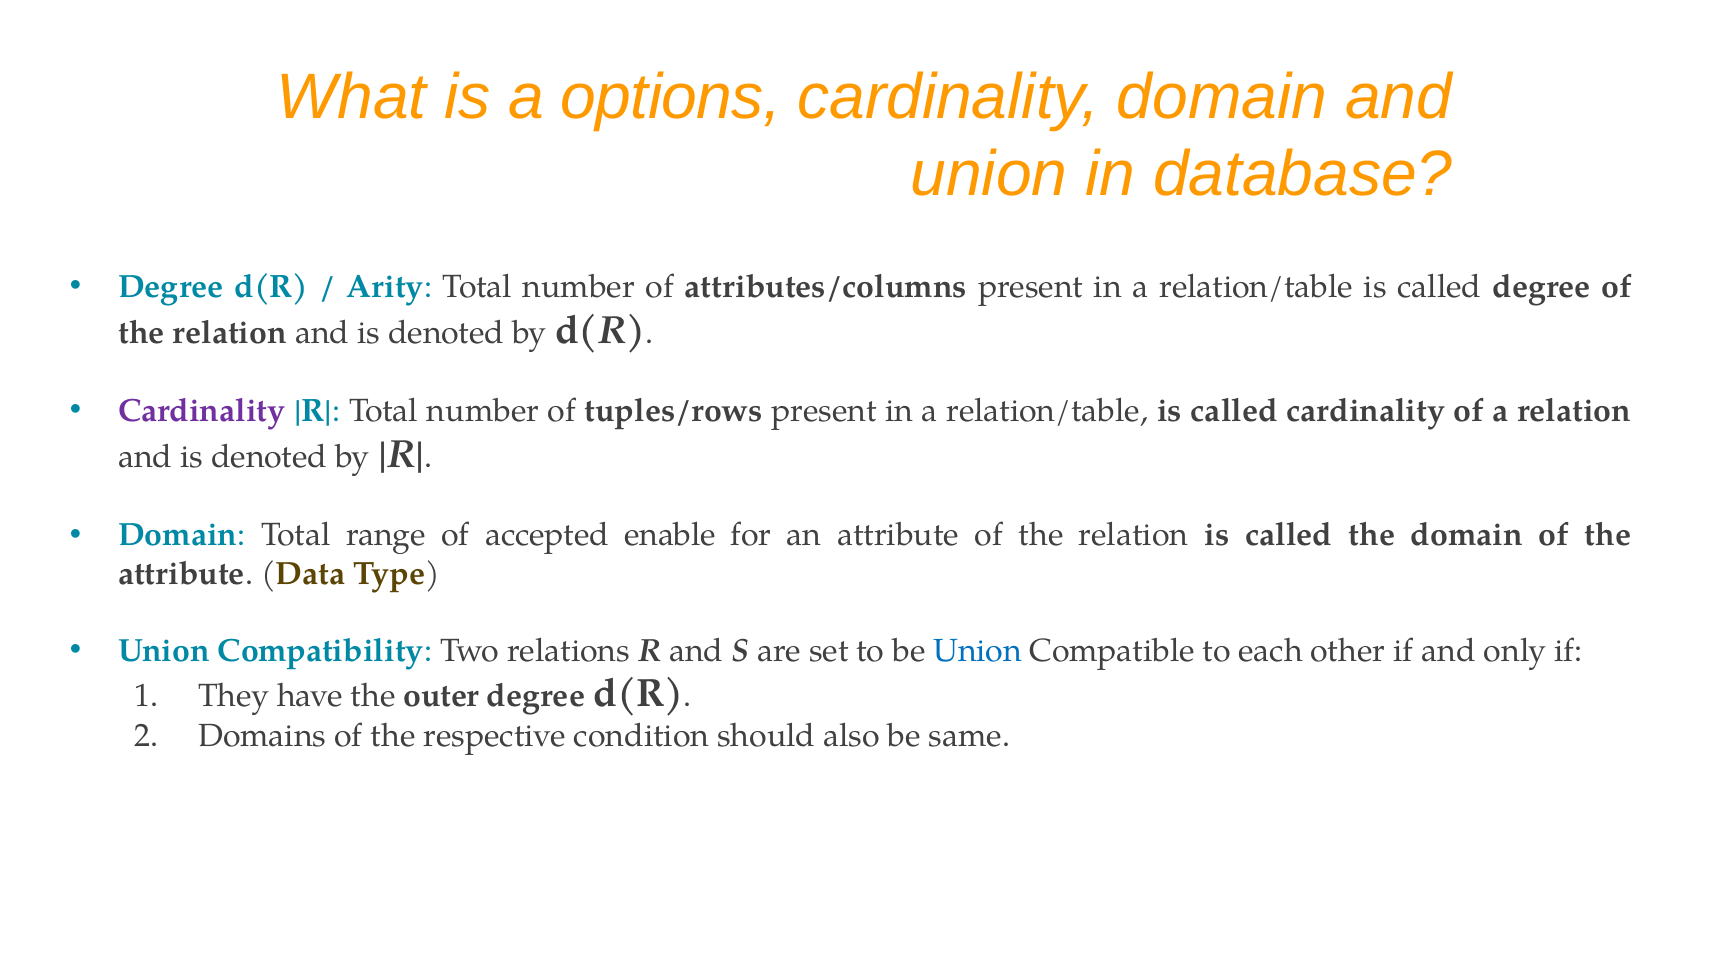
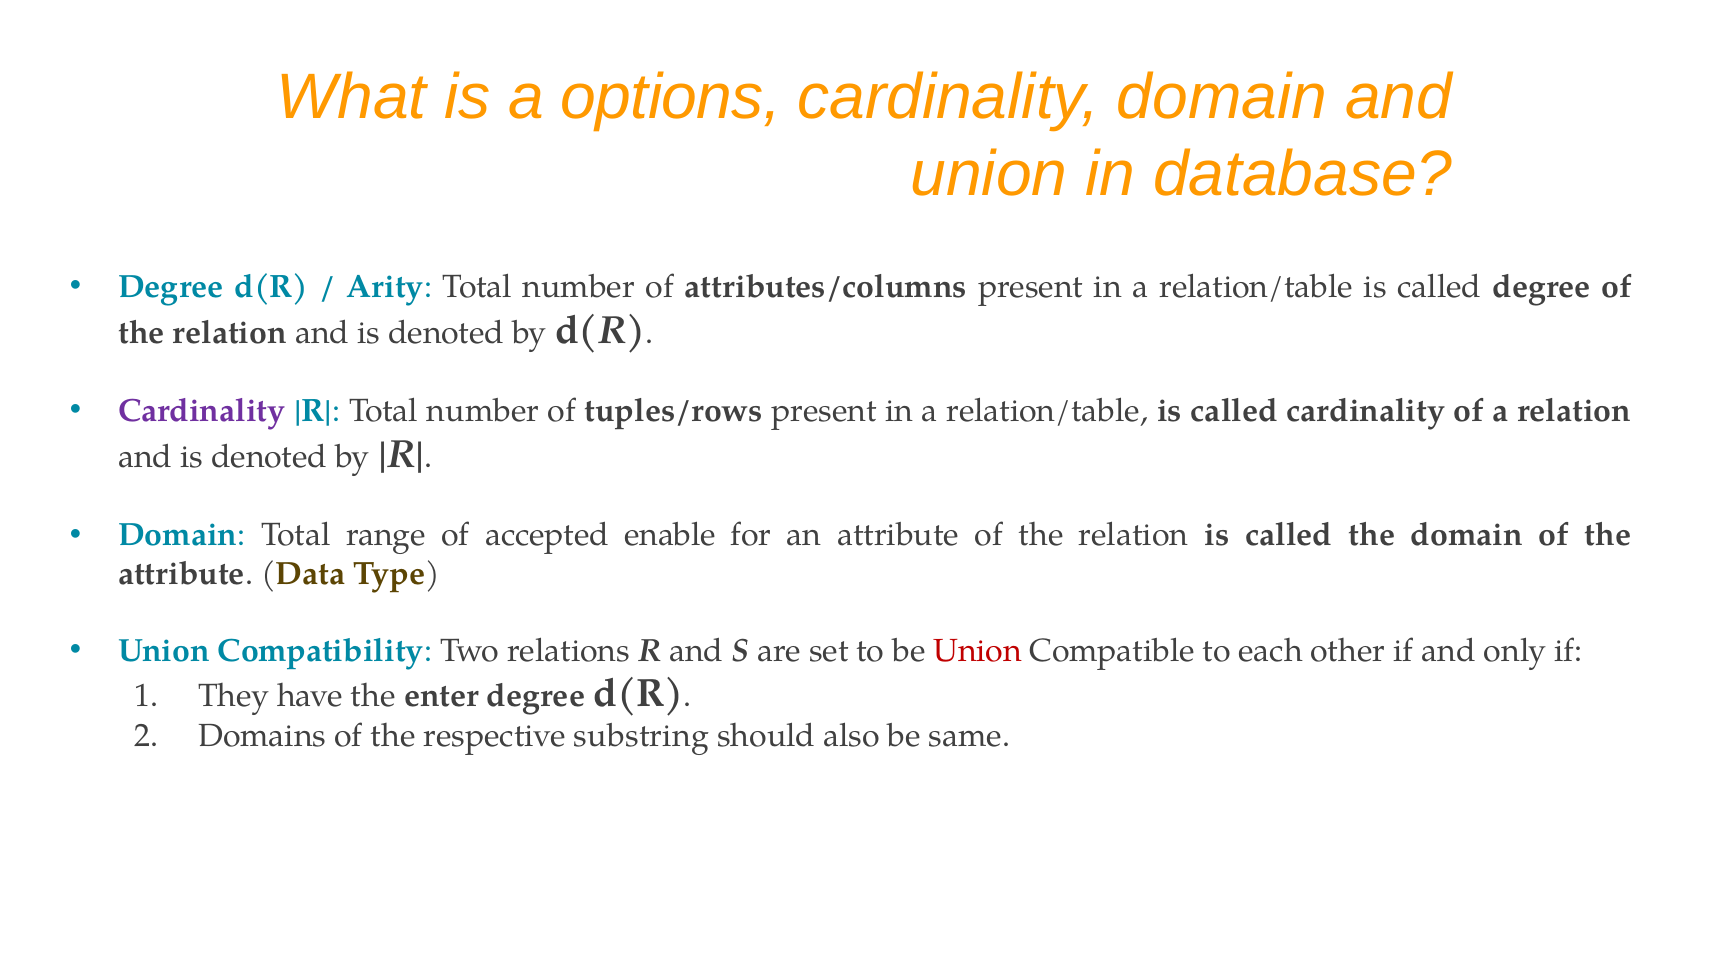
Union at (978, 651) colour: blue -> red
outer: outer -> enter
condition: condition -> substring
